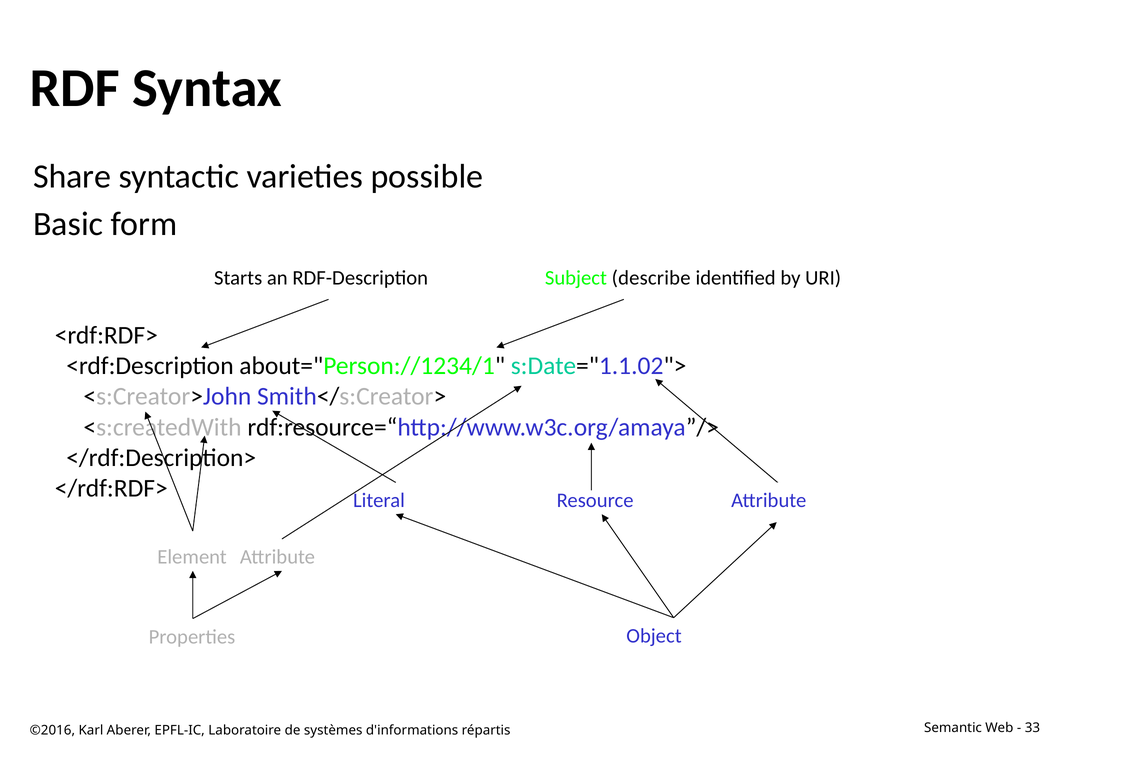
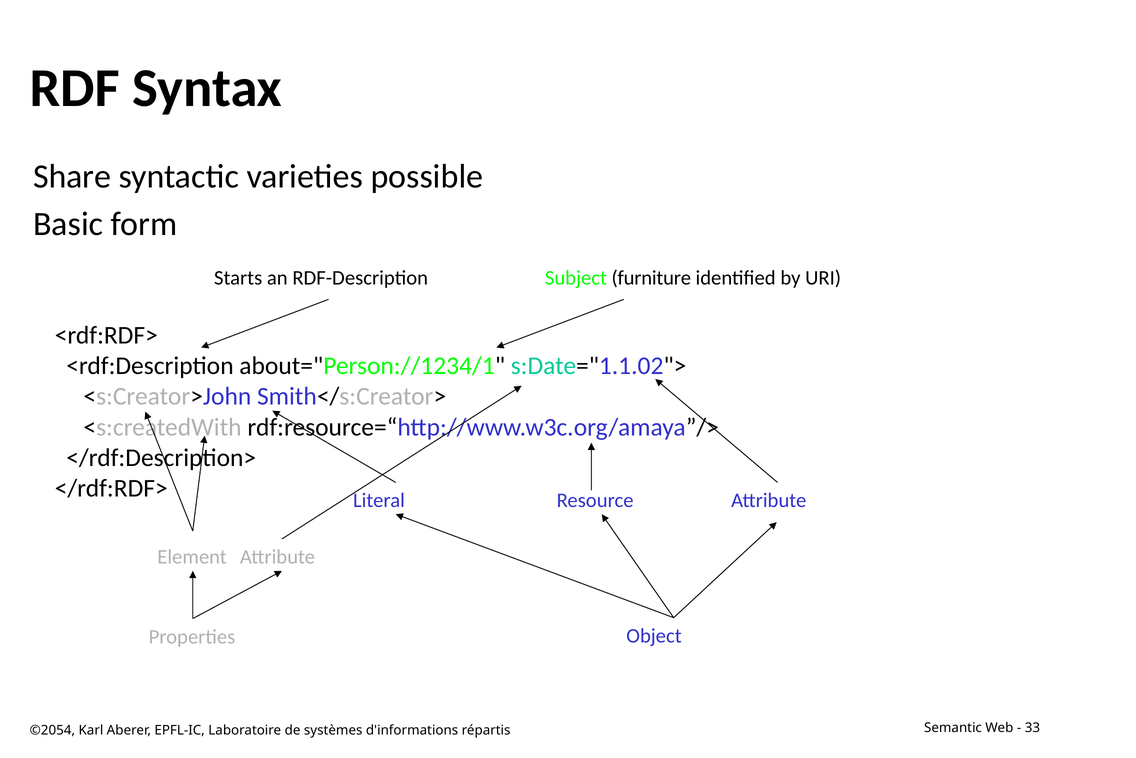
describe: describe -> furniture
©2016: ©2016 -> ©2054
